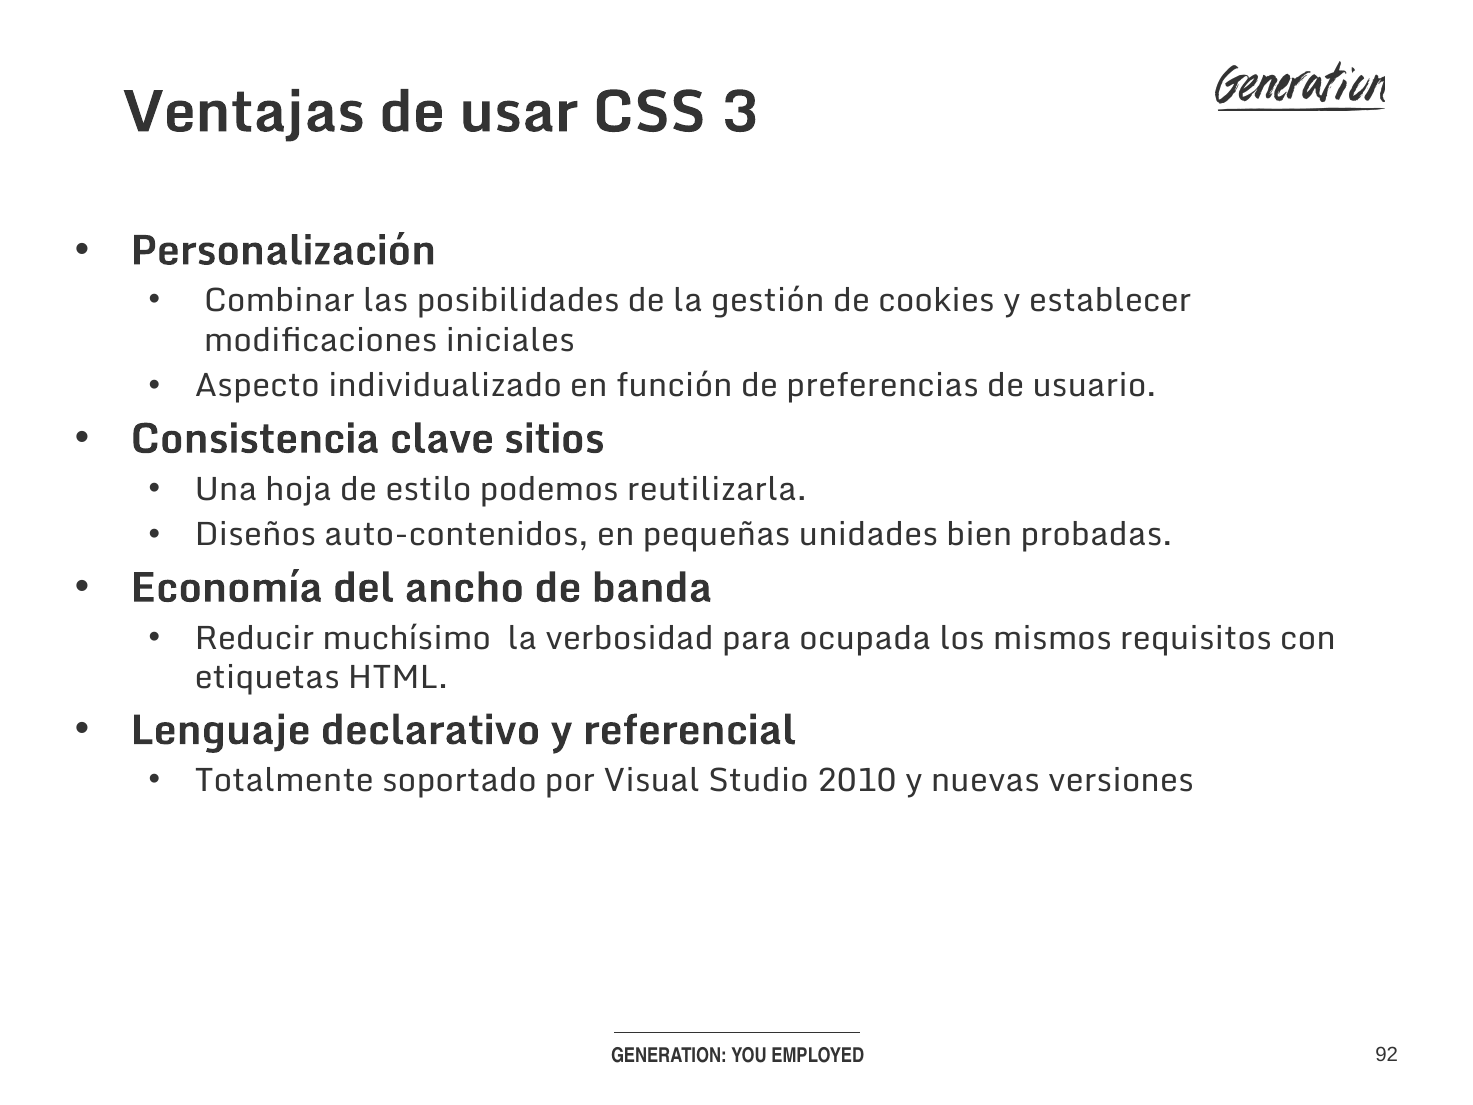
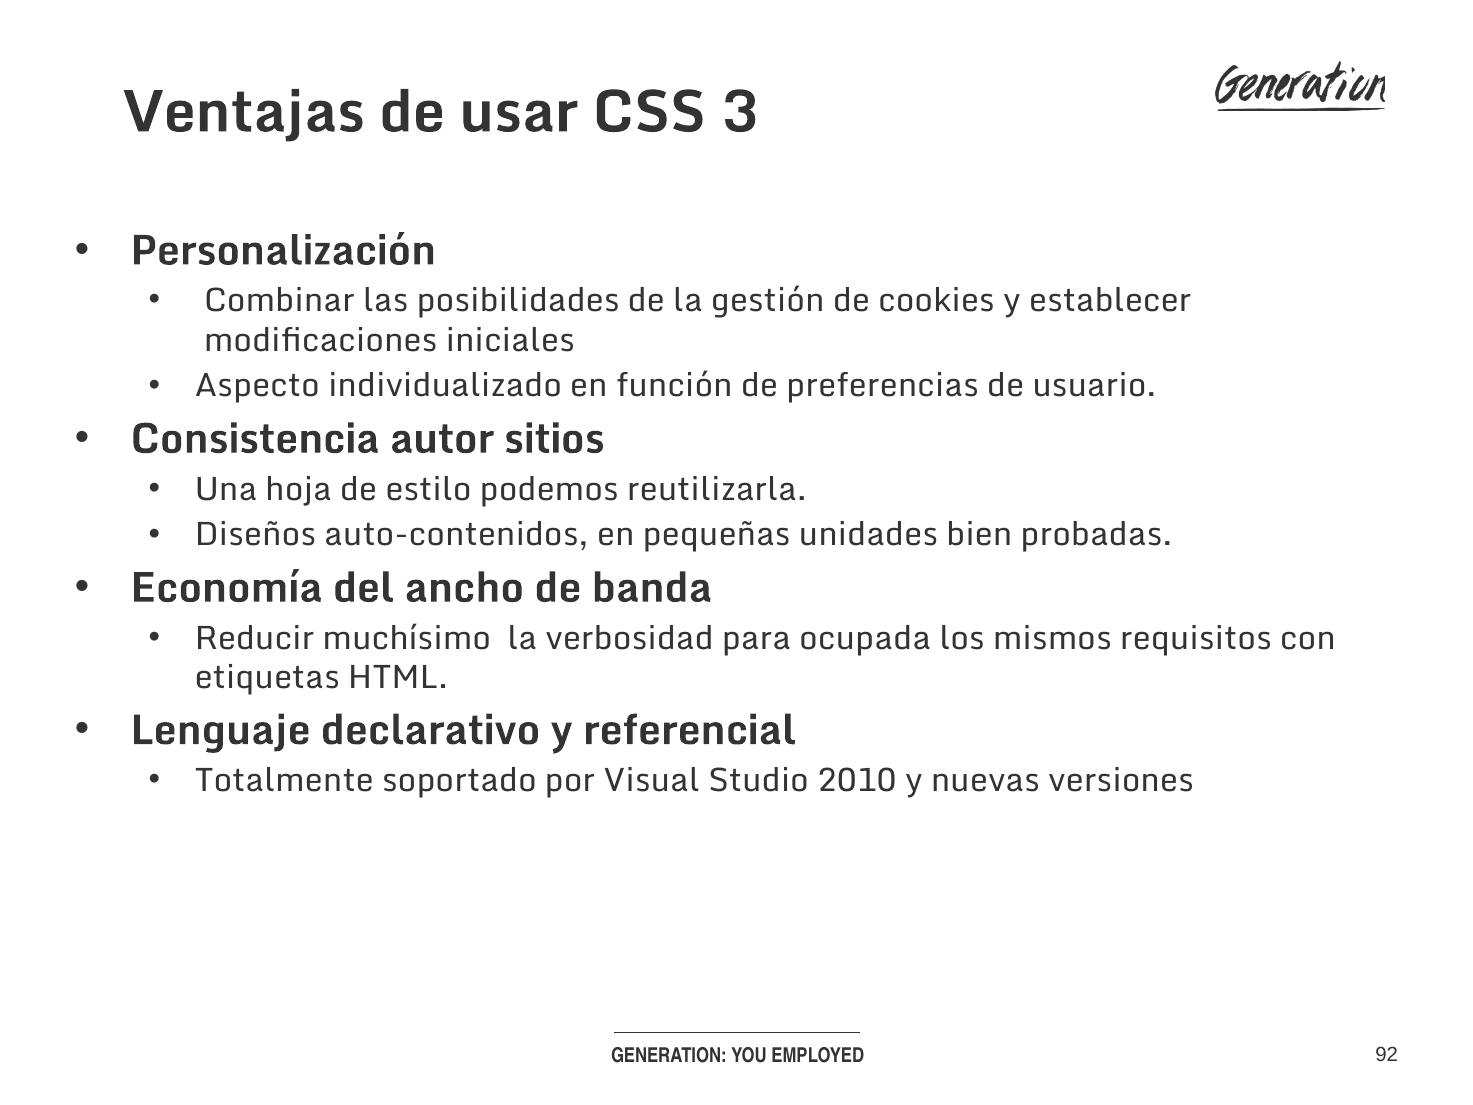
clave: clave -> autor
